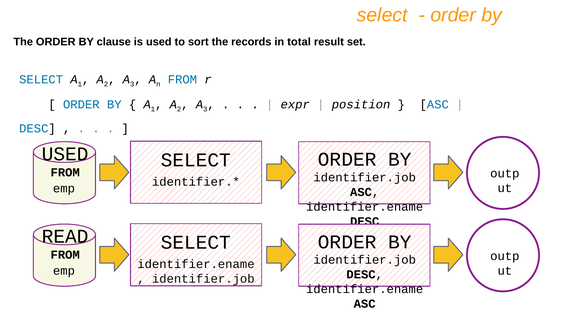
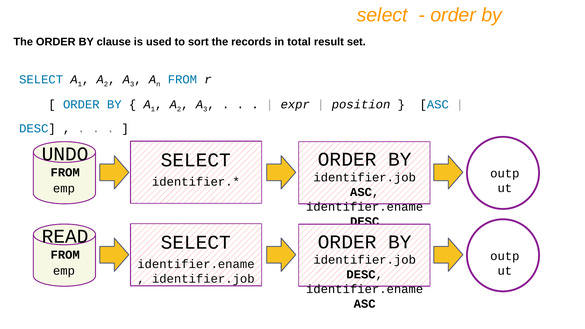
USED at (65, 154): USED -> UNDO
